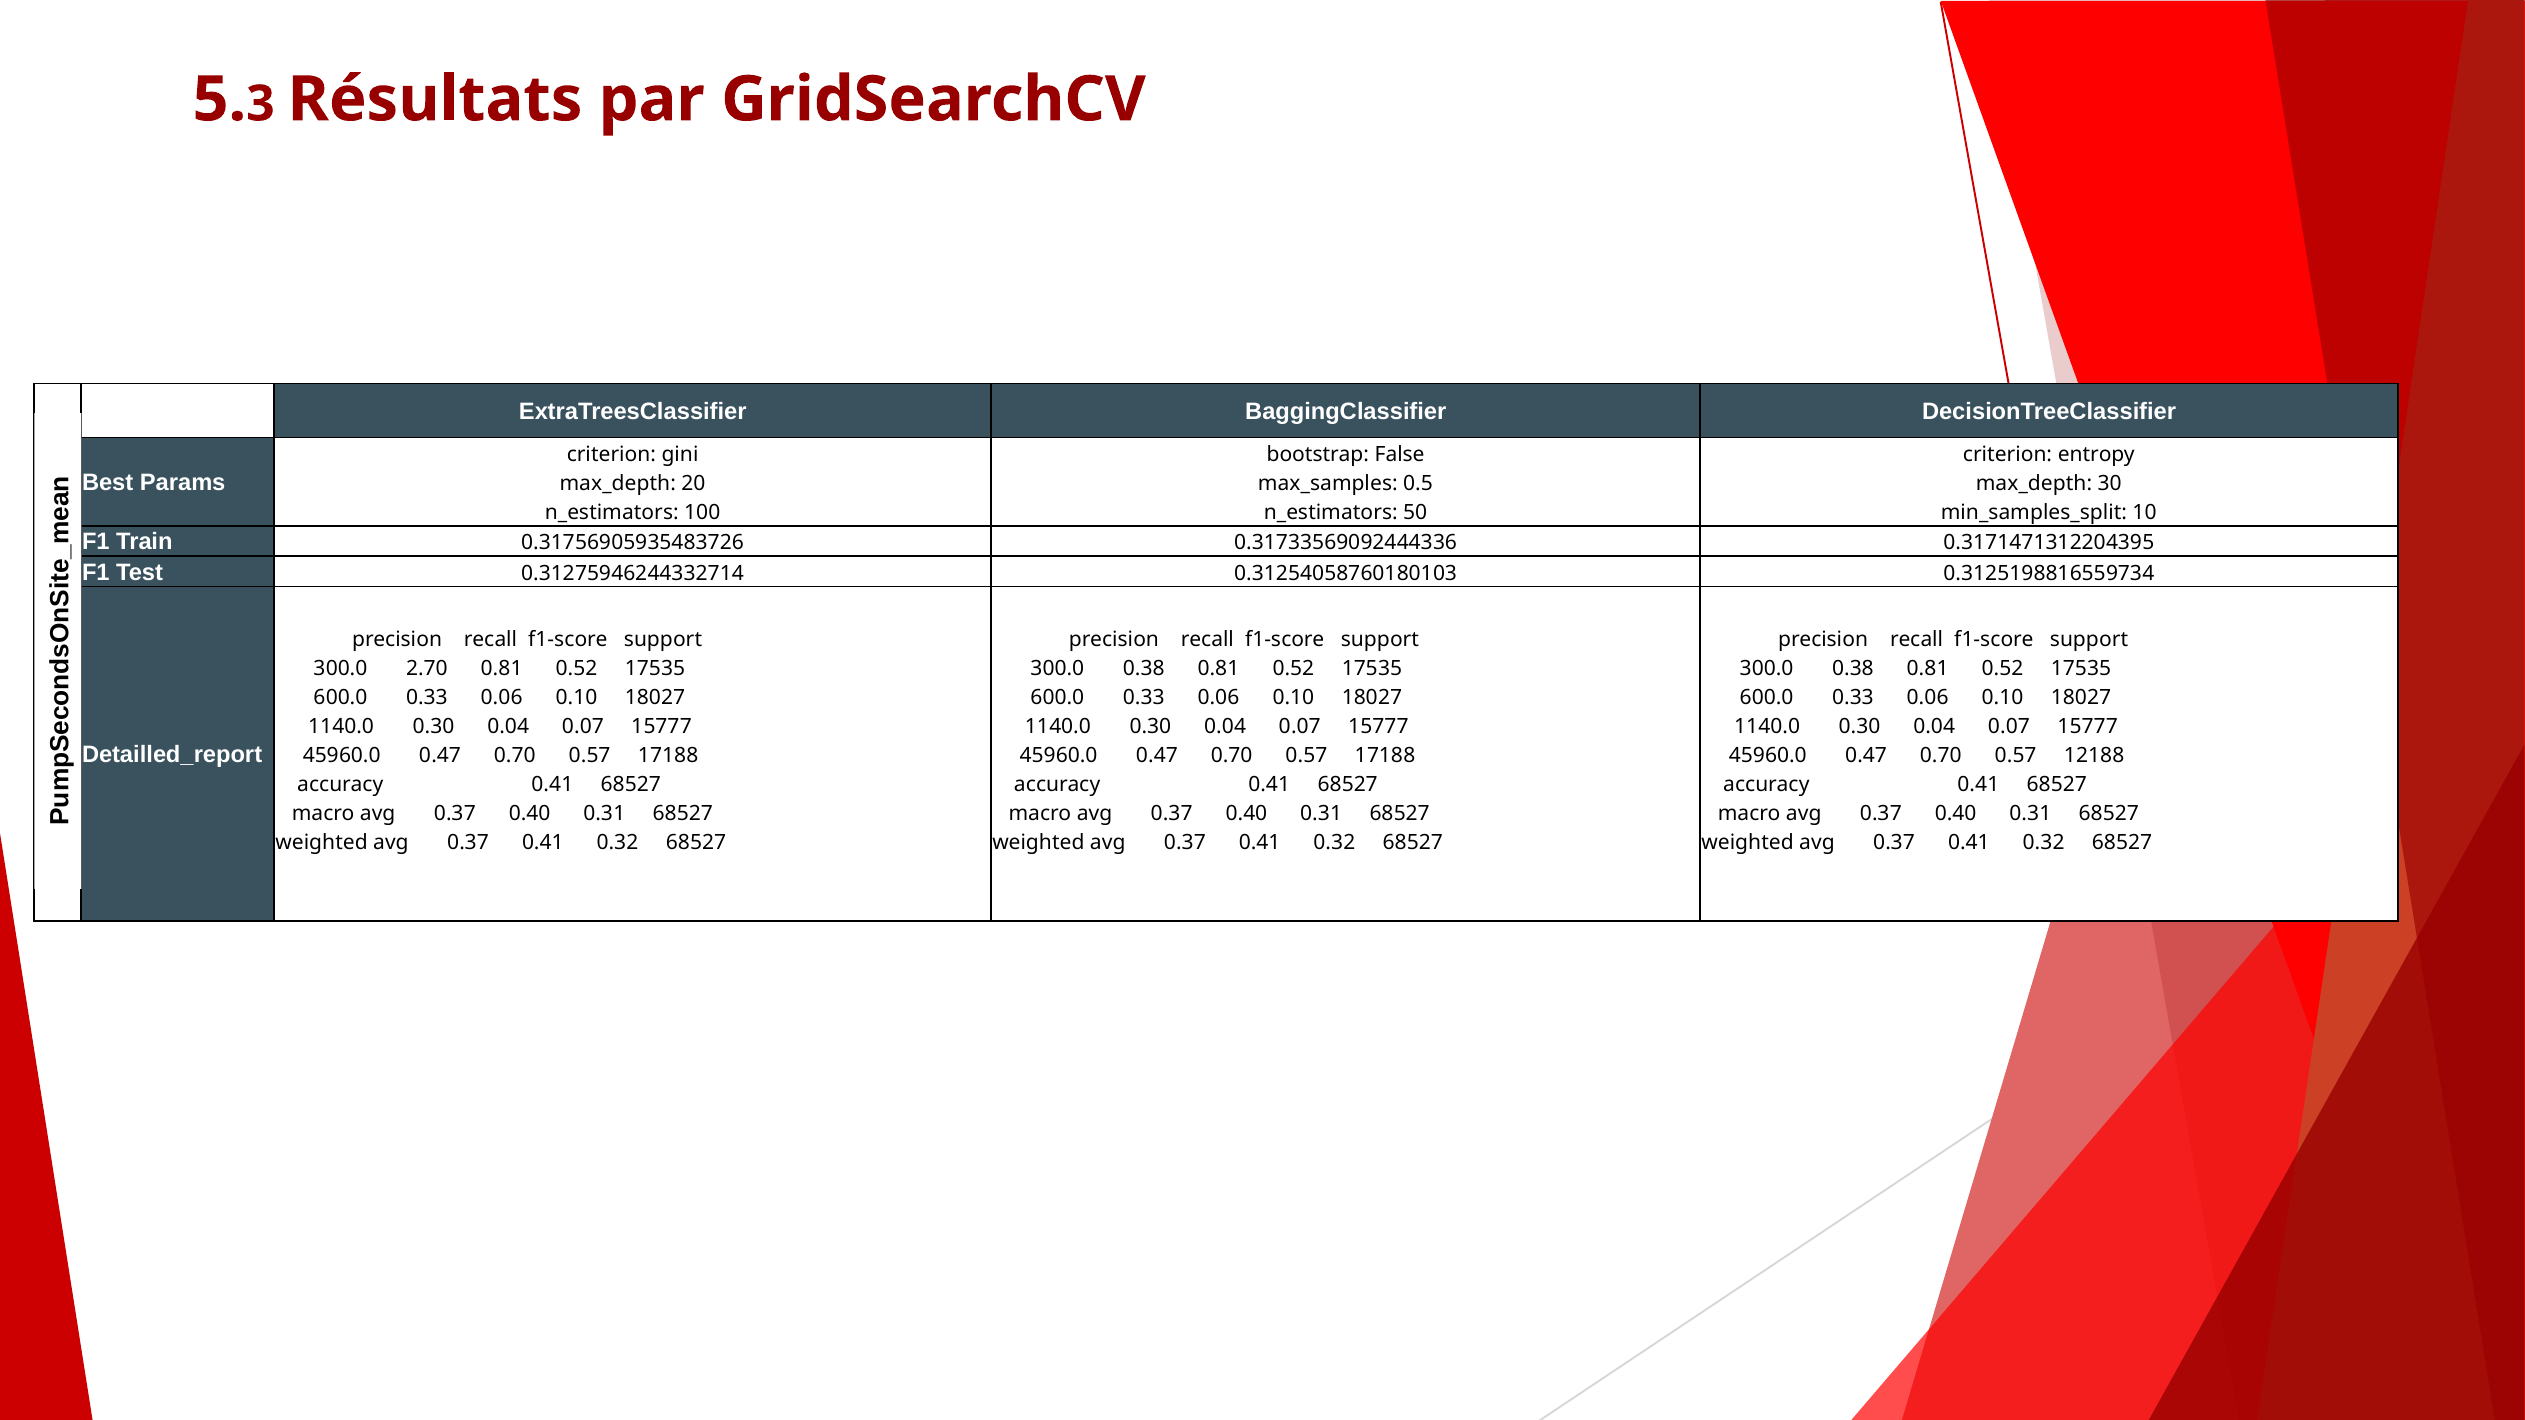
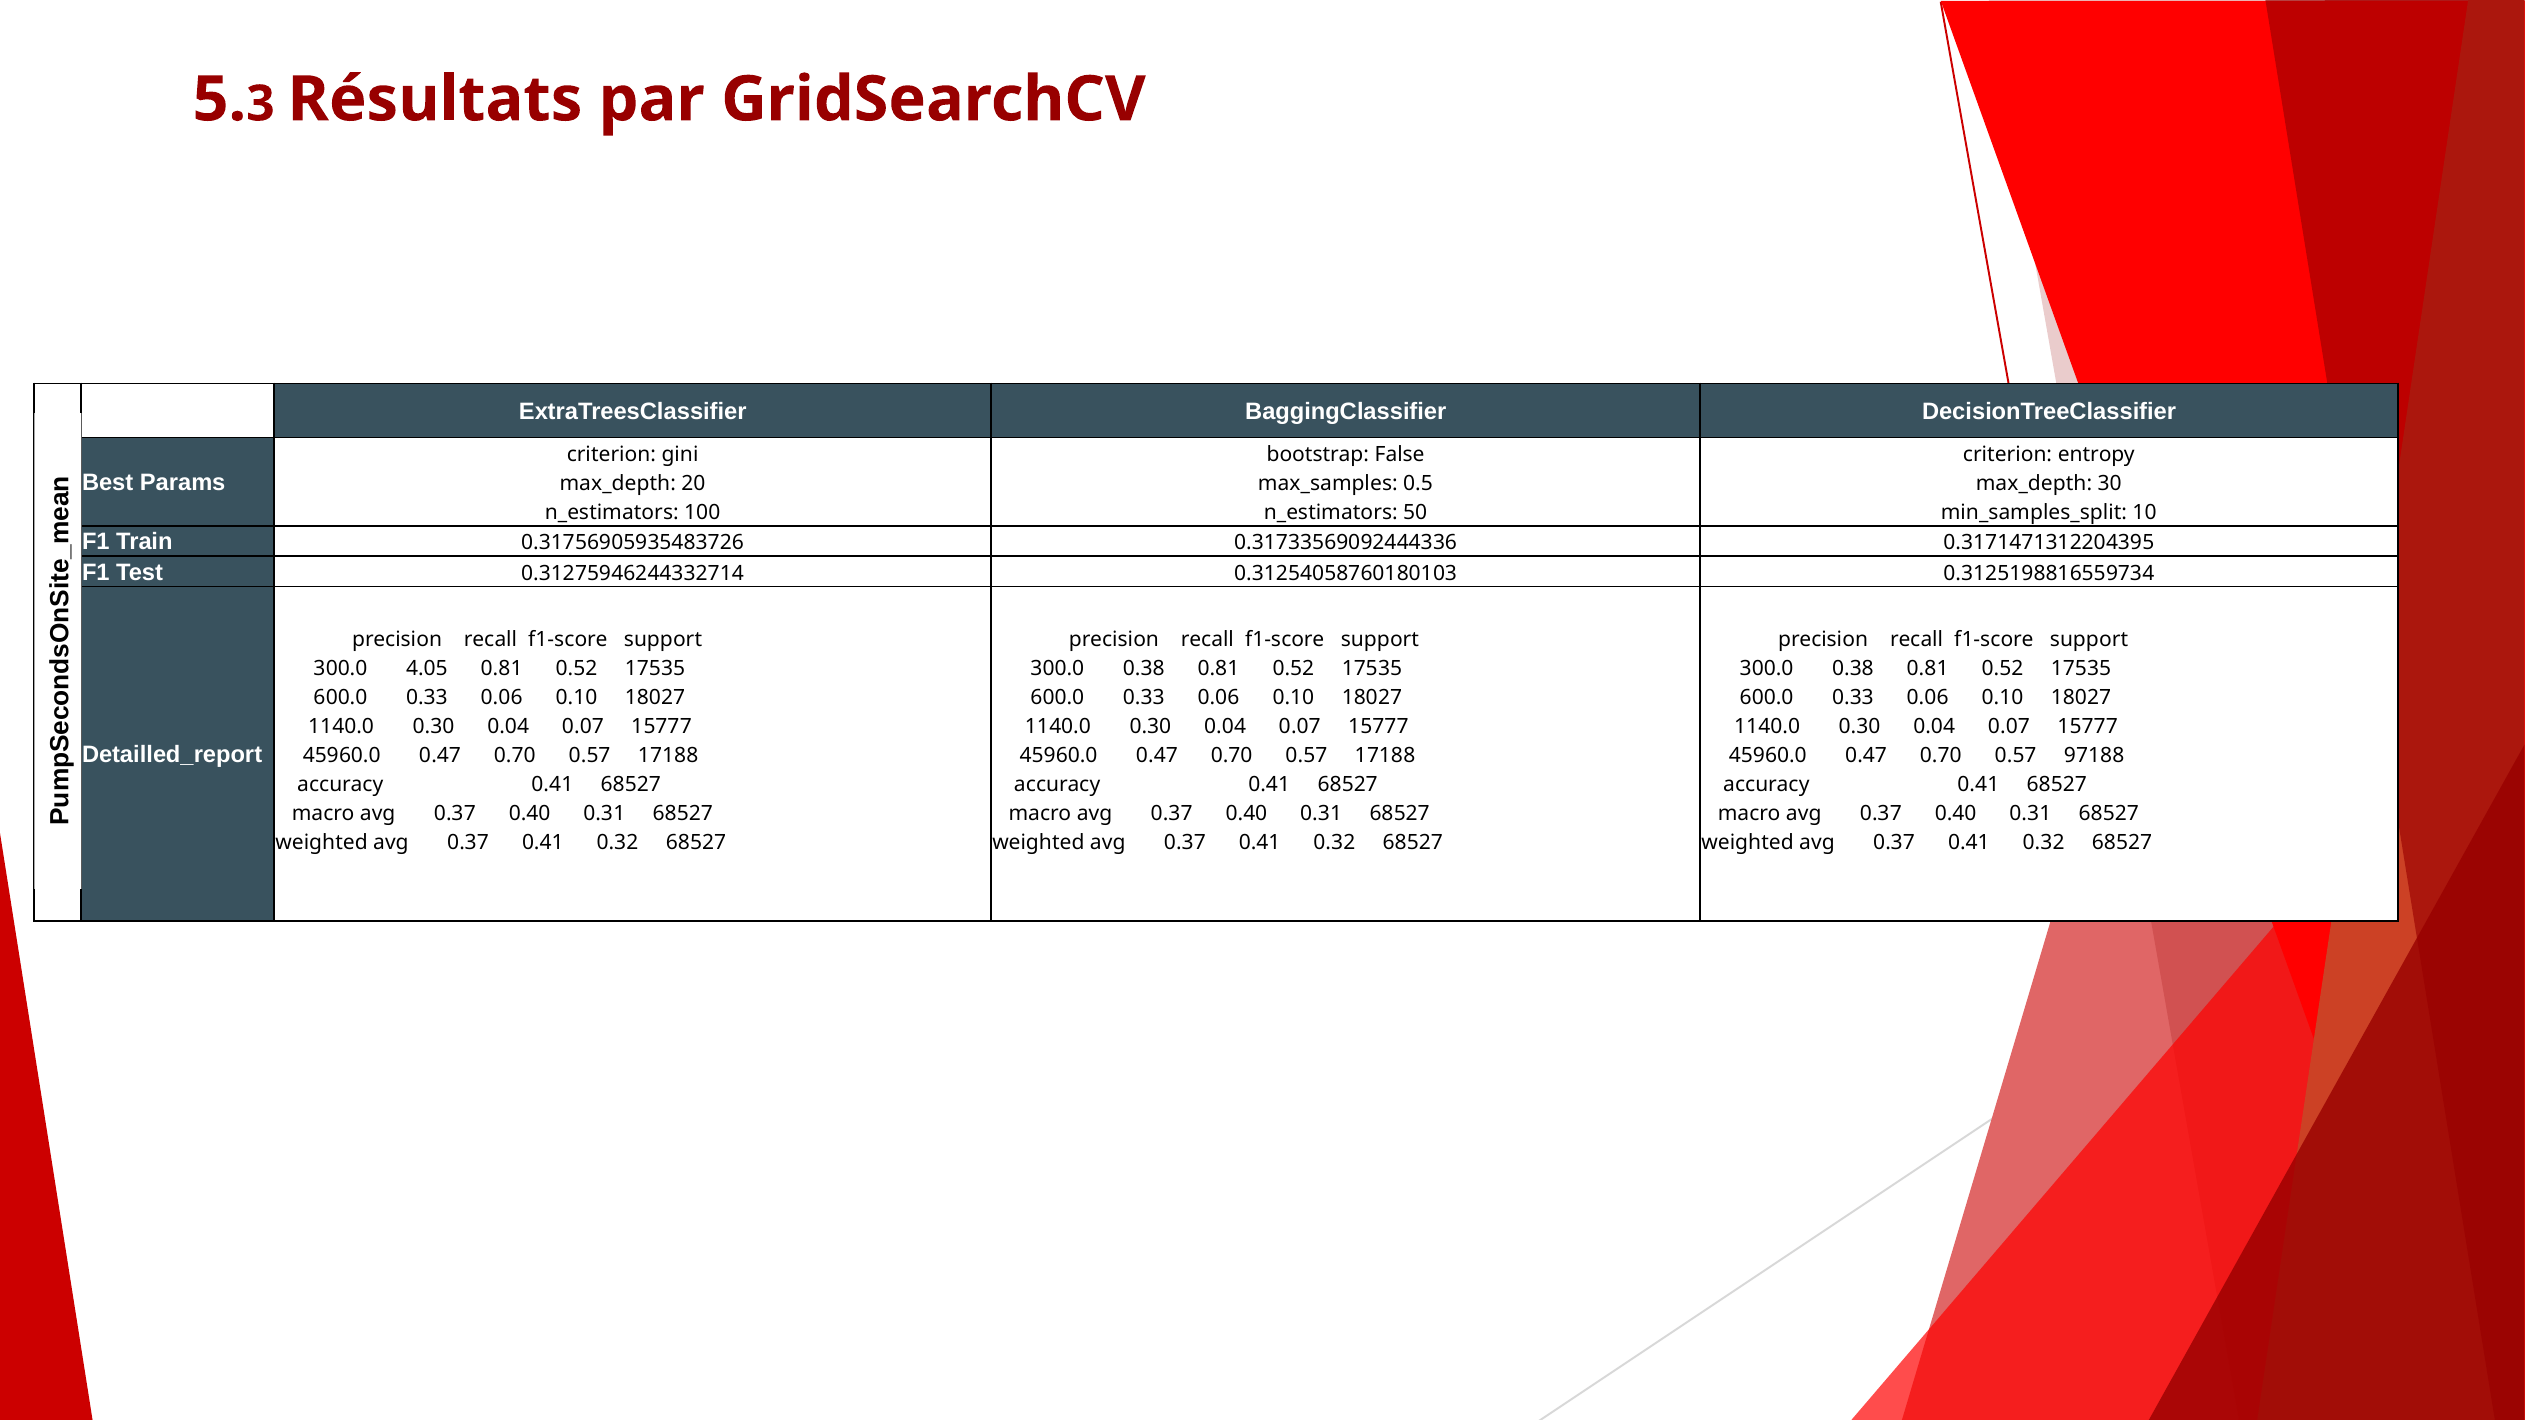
2.70: 2.70 -> 4.05
12188: 12188 -> 97188
